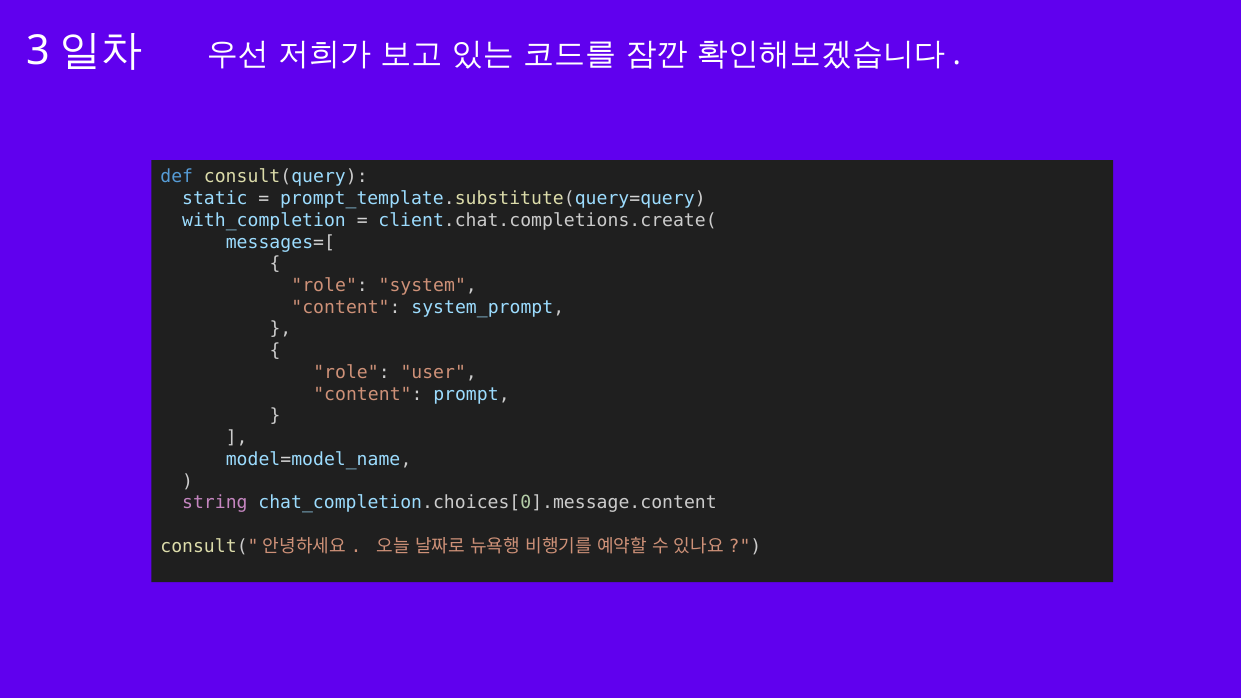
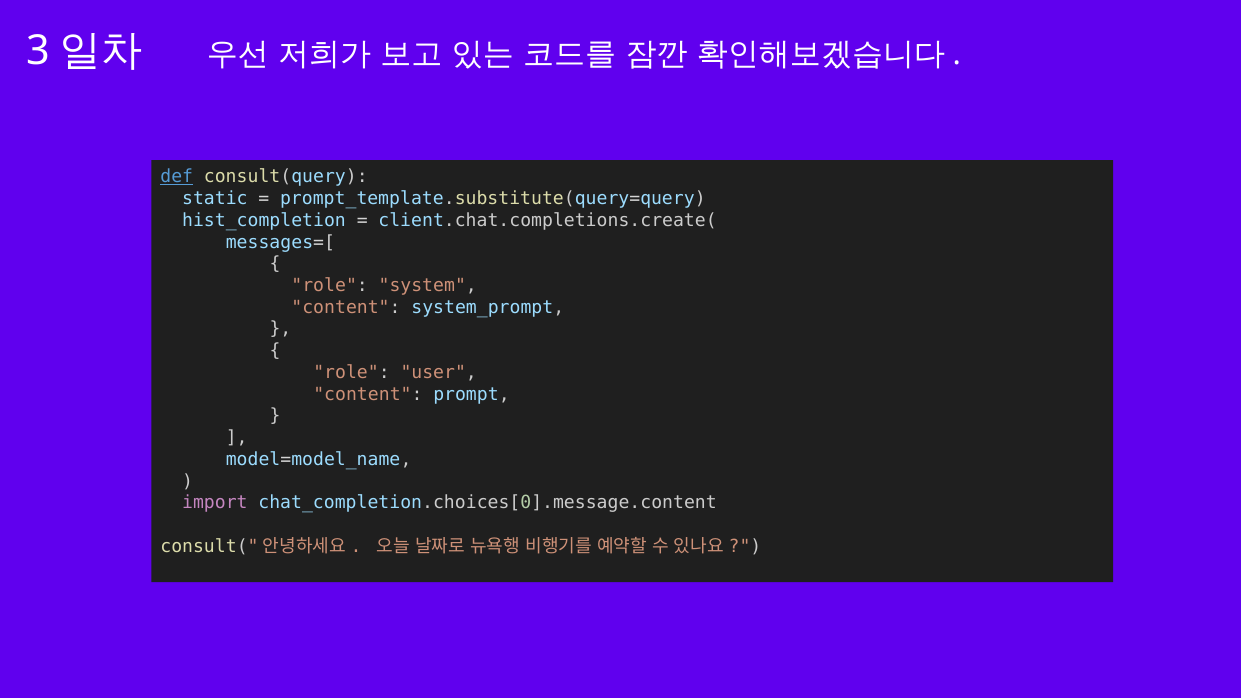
def underline: none -> present
with_completion: with_completion -> hist_completion
string: string -> import
